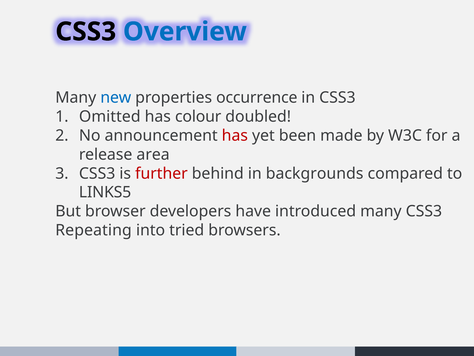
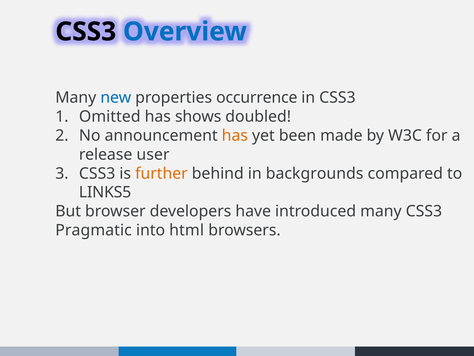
colour: colour -> shows
has at (235, 135) colour: red -> orange
area: area -> user
further colour: red -> orange
Repeating: Repeating -> Pragmatic
tried: tried -> html
